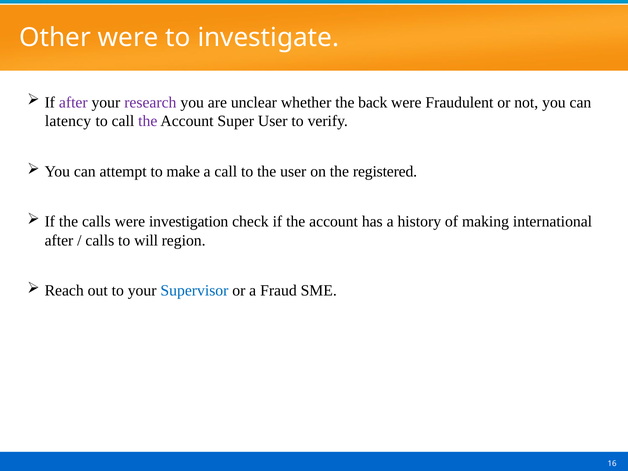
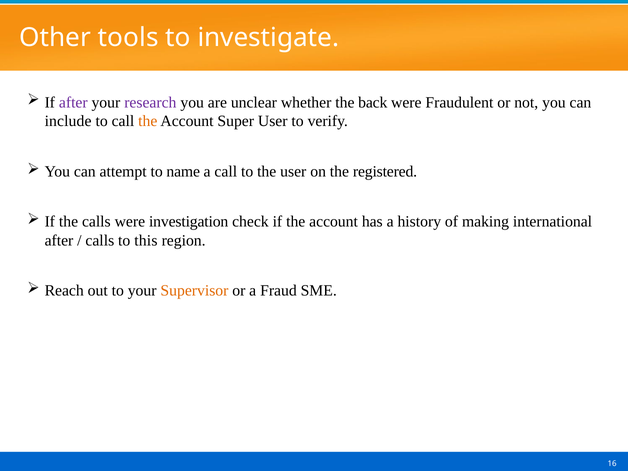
Other were: were -> tools
latency: latency -> include
the at (148, 121) colour: purple -> orange
make: make -> name
will: will -> this
Supervisor colour: blue -> orange
